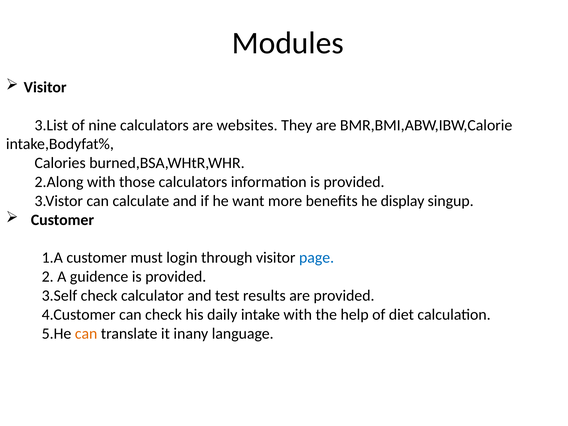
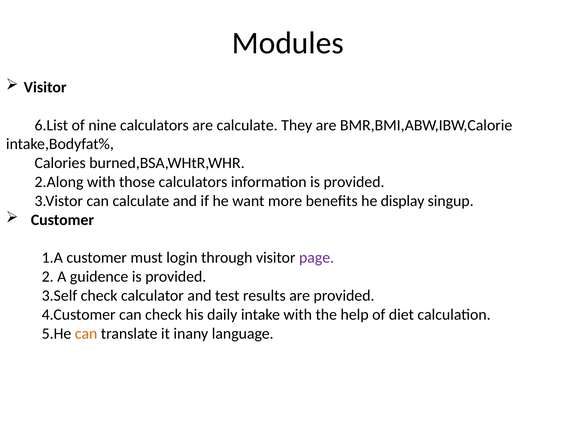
3.List: 3.List -> 6.List
are websites: websites -> calculate
page colour: blue -> purple
